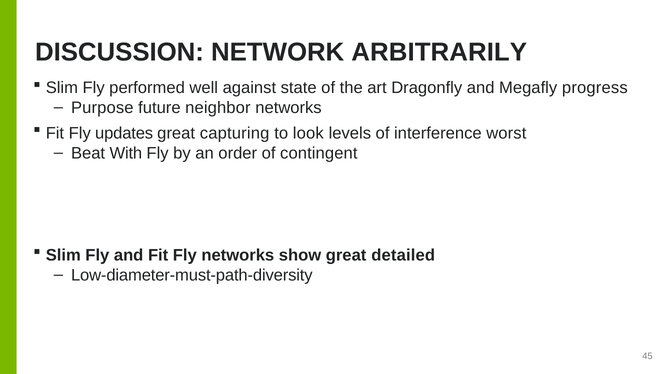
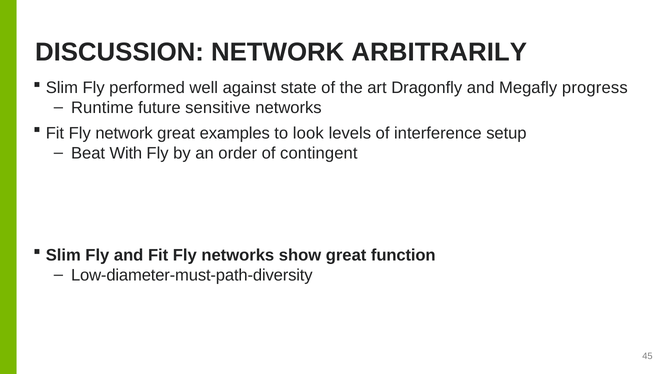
Purpose: Purpose -> Runtime
neighbor: neighbor -> sensitive
Fly updates: updates -> network
capturing: capturing -> examples
worst: worst -> setup
detailed: detailed -> function
